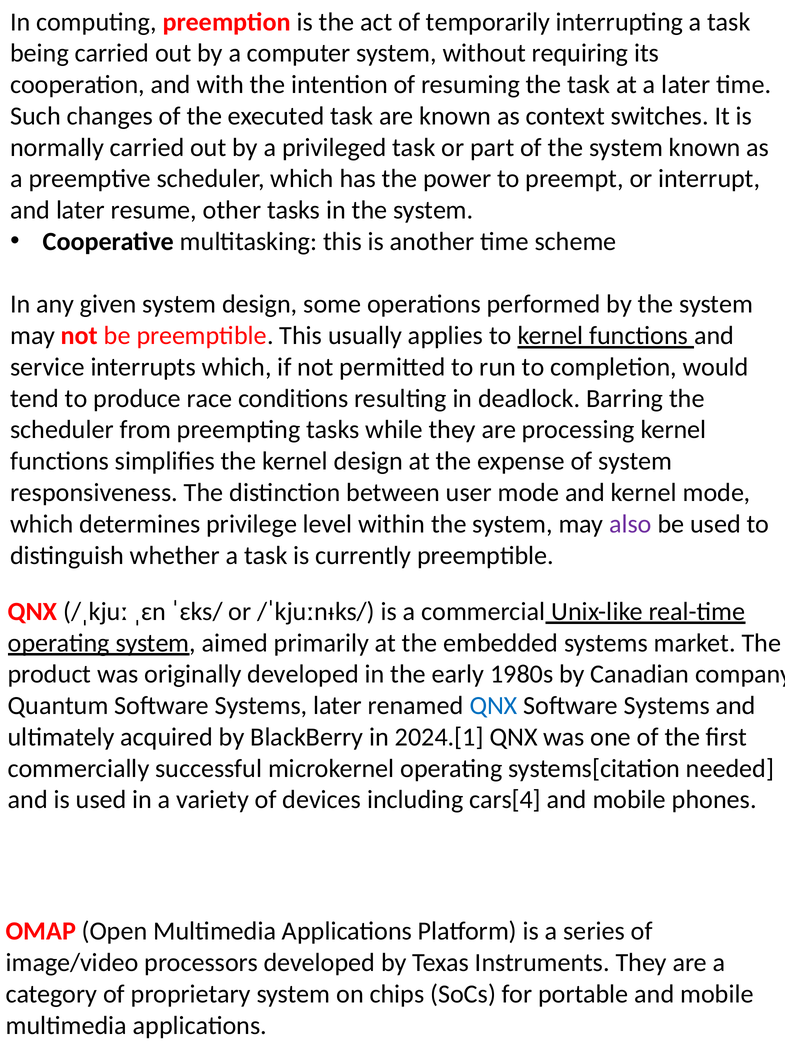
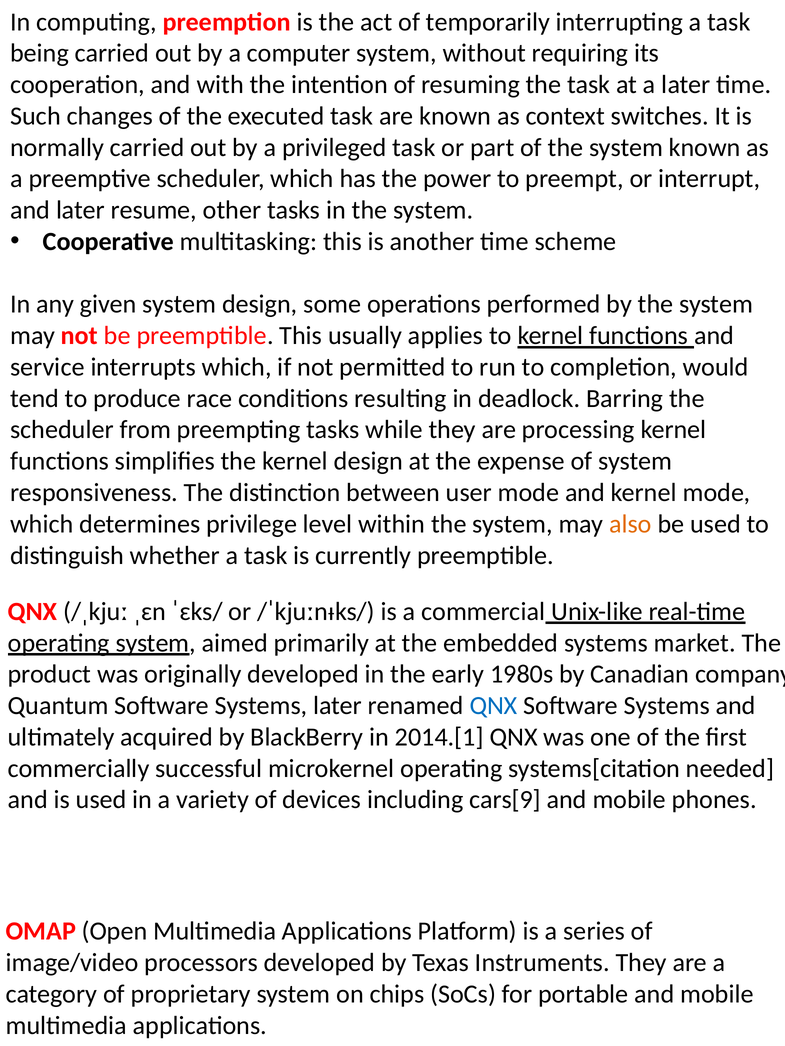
also colour: purple -> orange
2024.[1: 2024.[1 -> 2014.[1
cars[4: cars[4 -> cars[9
